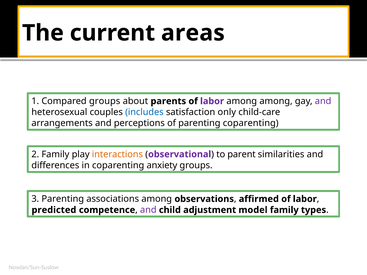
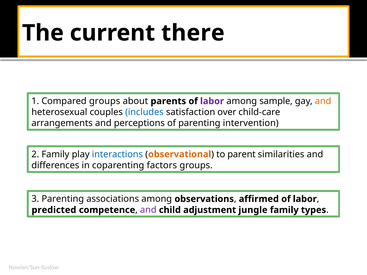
areas: areas -> there
among among: among -> sample
and at (323, 101) colour: purple -> orange
only: only -> over
parenting coparenting: coparenting -> intervention
interactions colour: orange -> blue
observational colour: purple -> orange
anxiety: anxiety -> factors
model: model -> jungle
